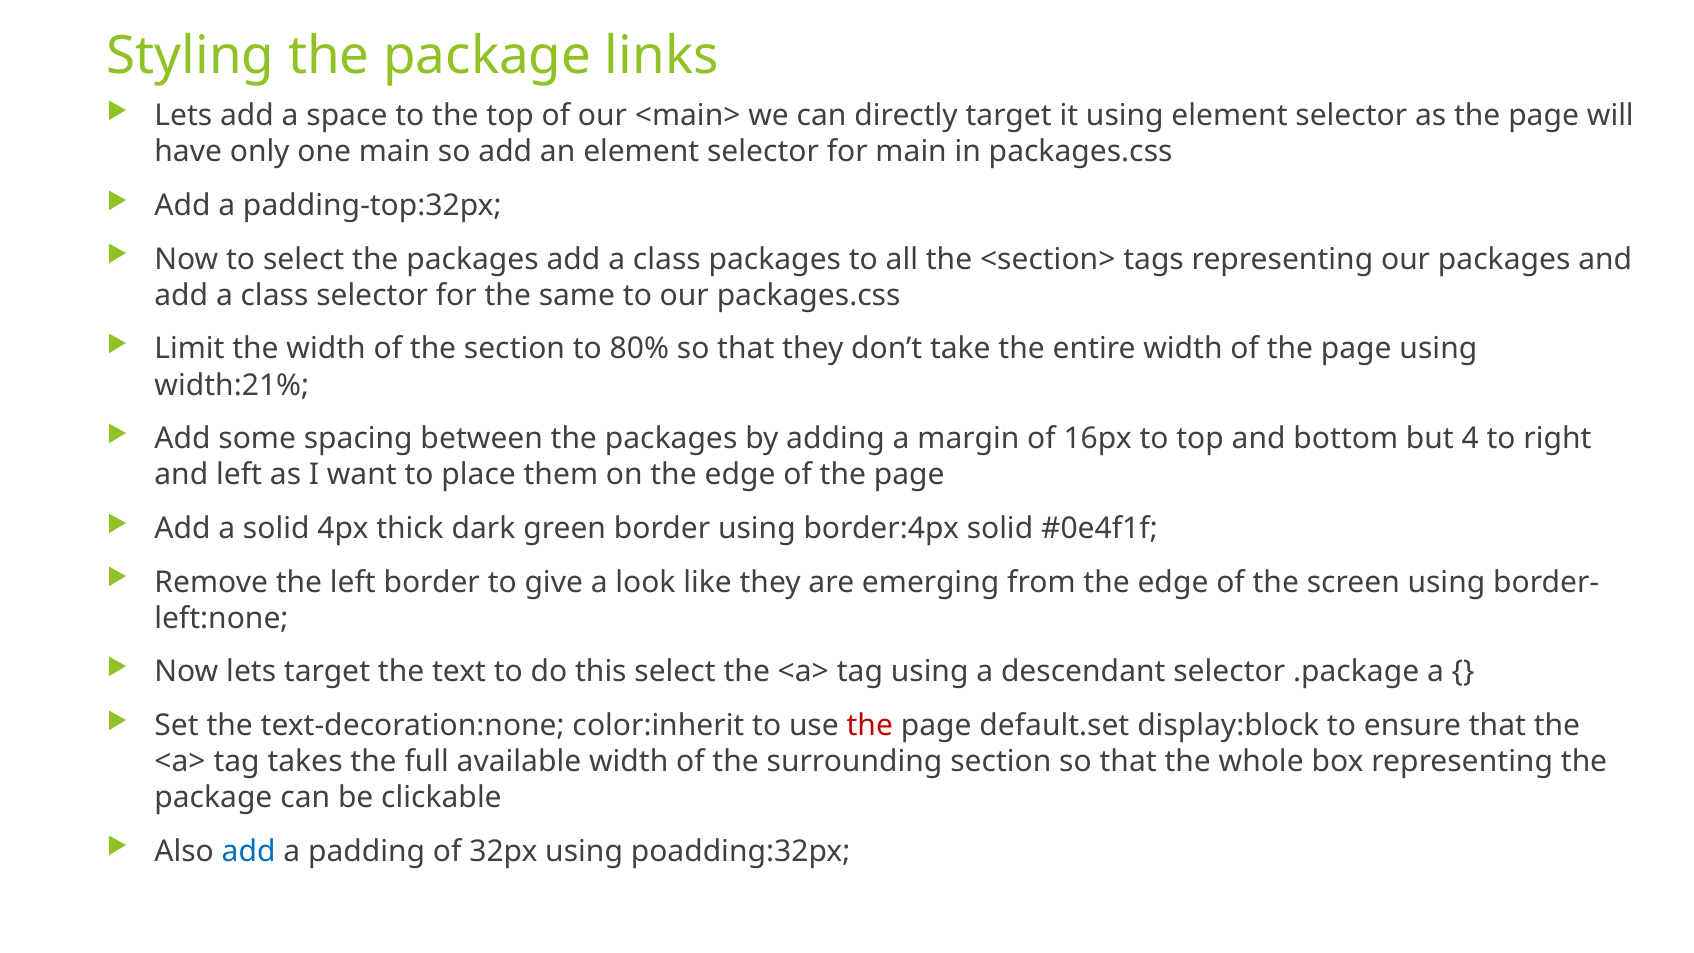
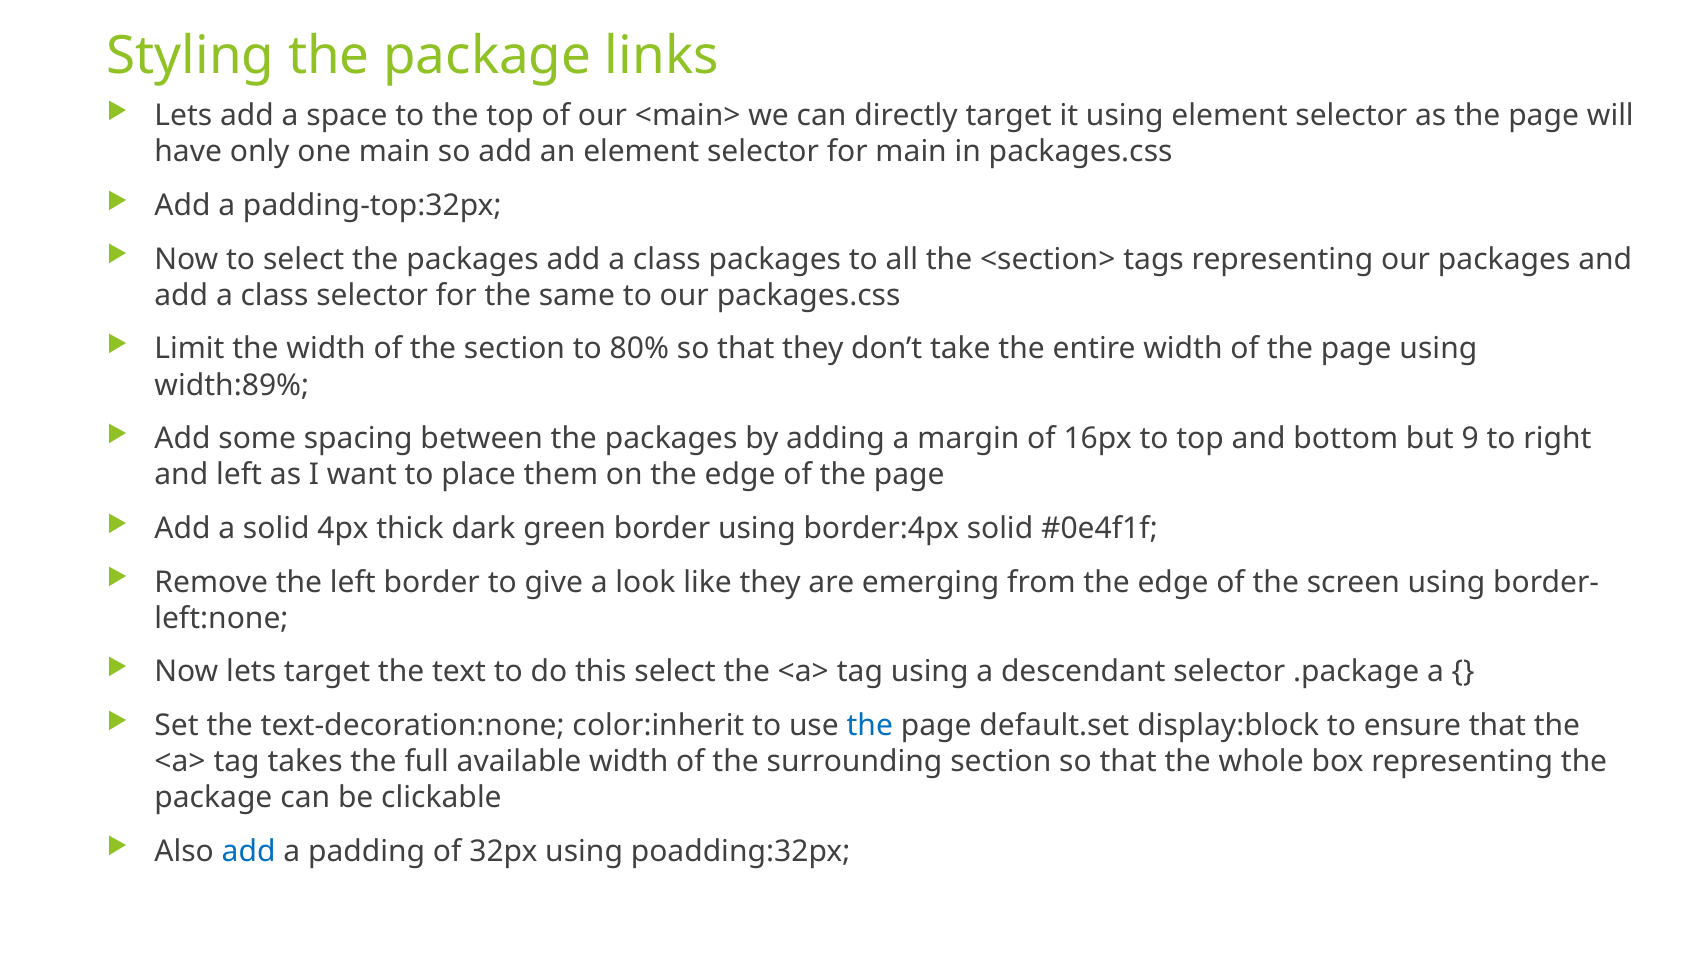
width:21%: width:21% -> width:89%
4: 4 -> 9
the at (870, 725) colour: red -> blue
